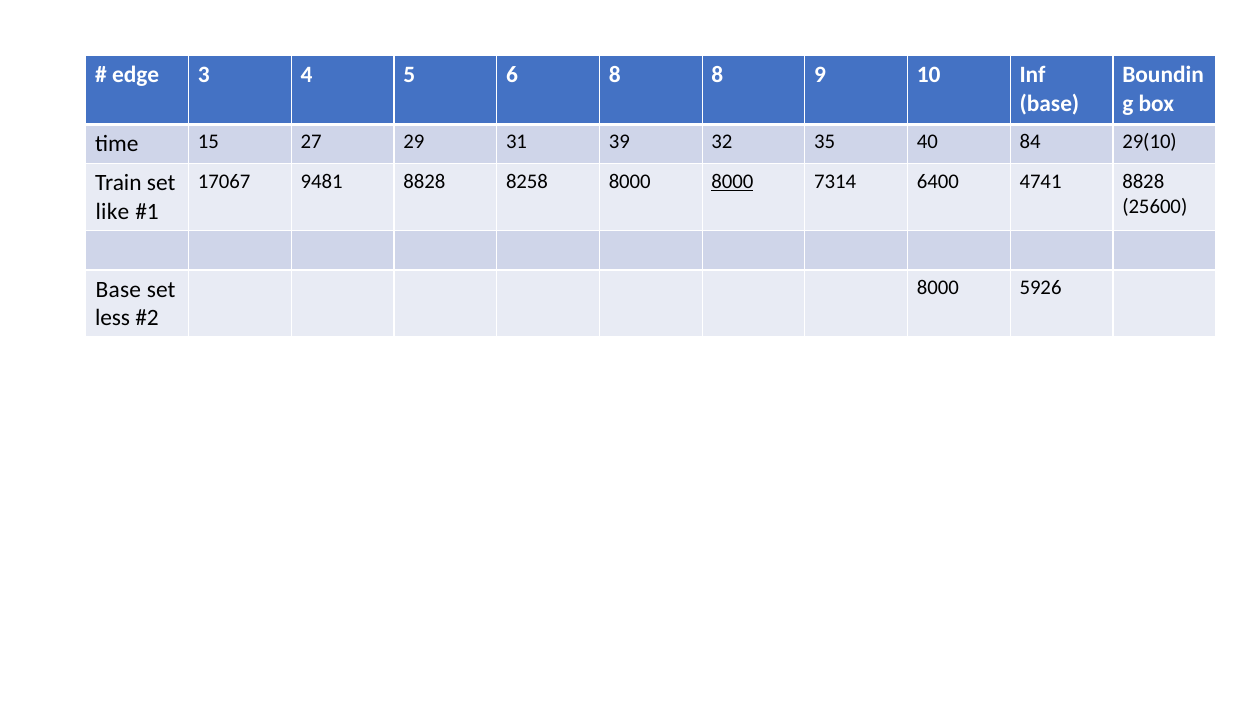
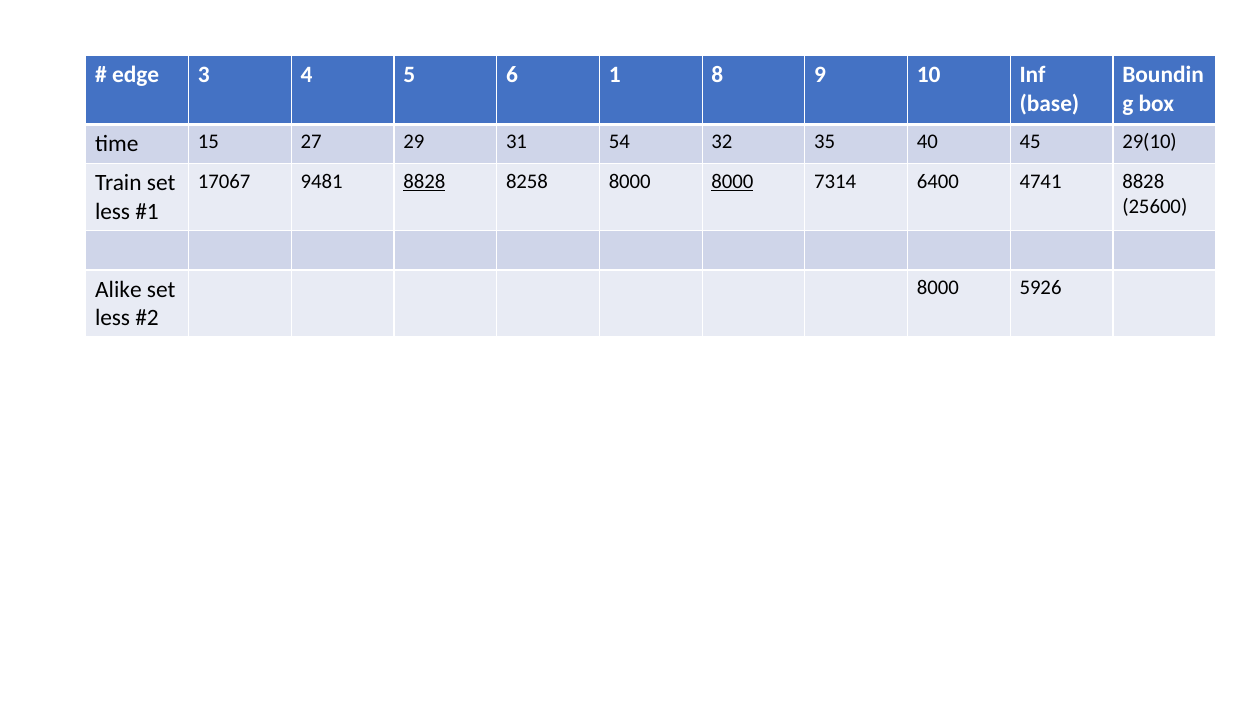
6 8: 8 -> 1
39: 39 -> 54
84: 84 -> 45
8828 at (424, 182) underline: none -> present
like at (112, 212): like -> less
Base at (118, 290): Base -> Alike
